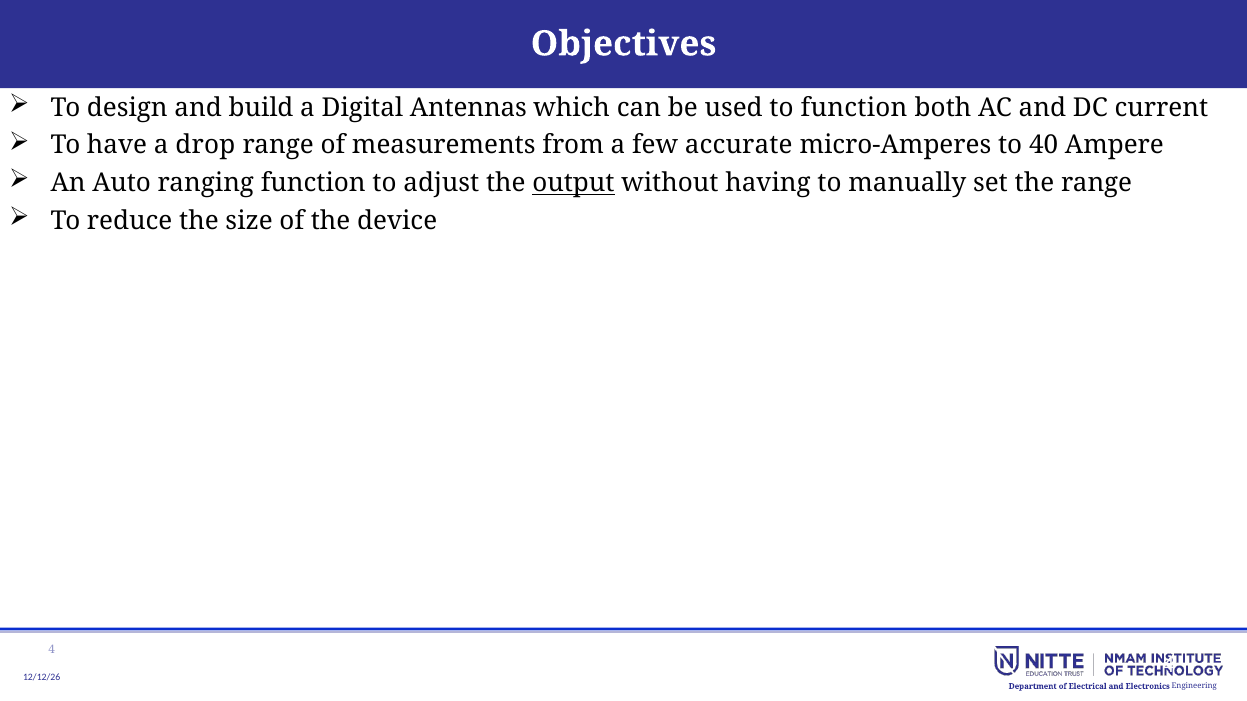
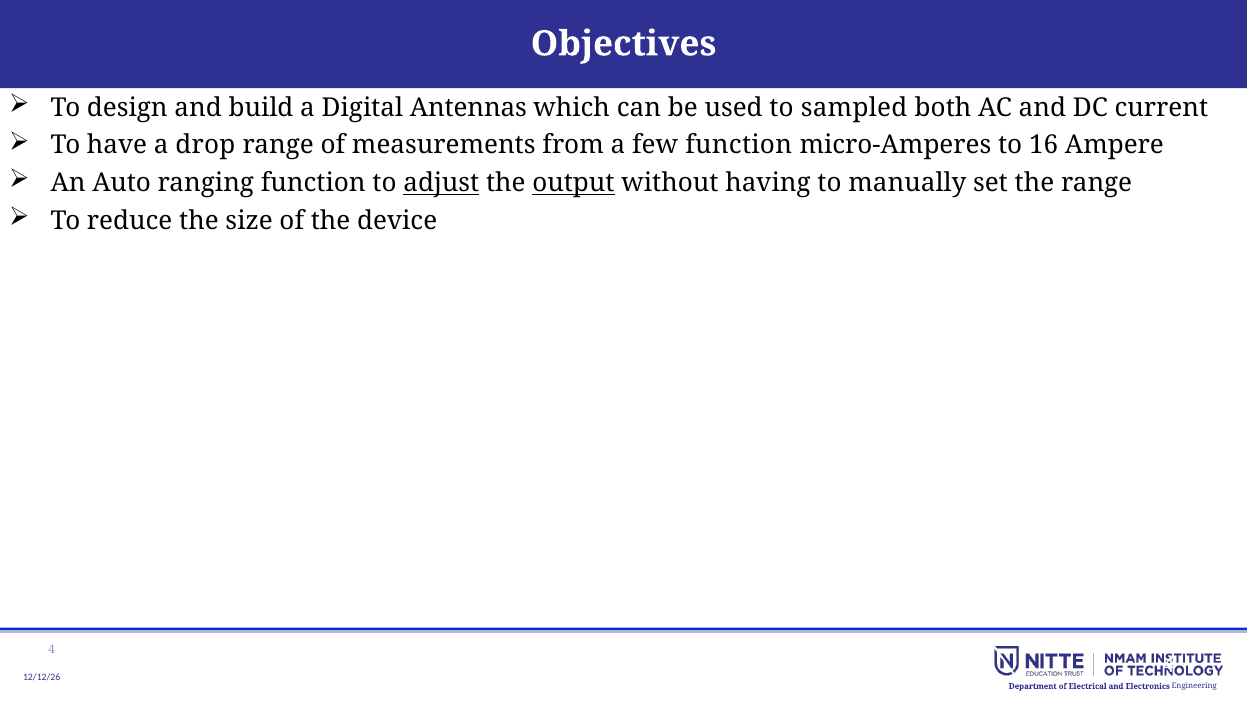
to function: function -> sampled
few accurate: accurate -> function
40: 40 -> 16
adjust underline: none -> present
